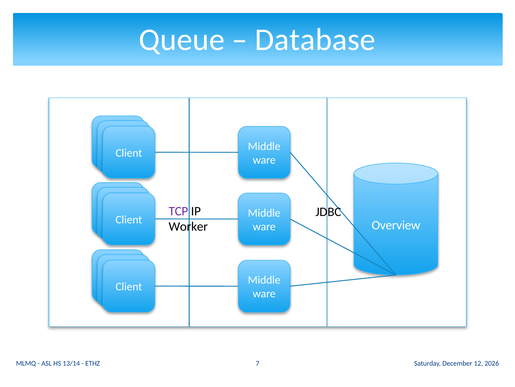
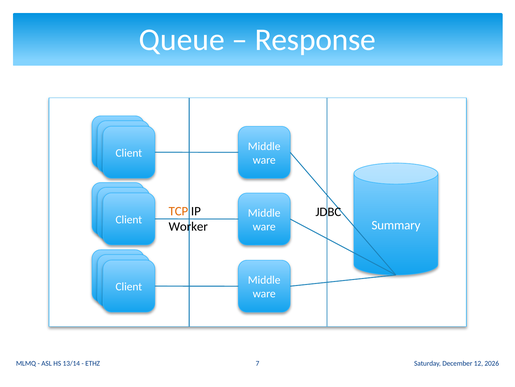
Database: Database -> Response
TCP colour: purple -> orange
Overview: Overview -> Summary
